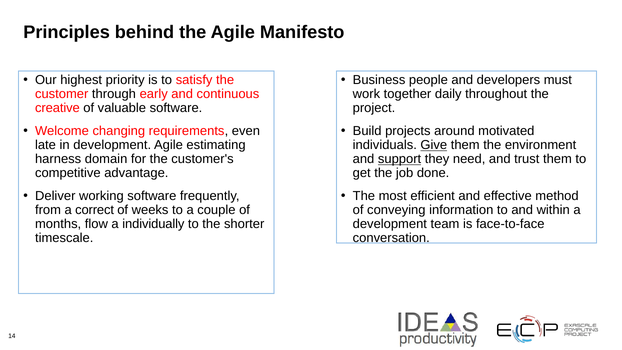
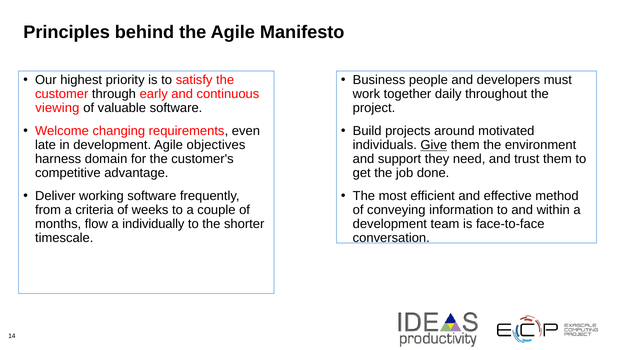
creative: creative -> viewing
estimating: estimating -> objectives
support underline: present -> none
correct: correct -> criteria
